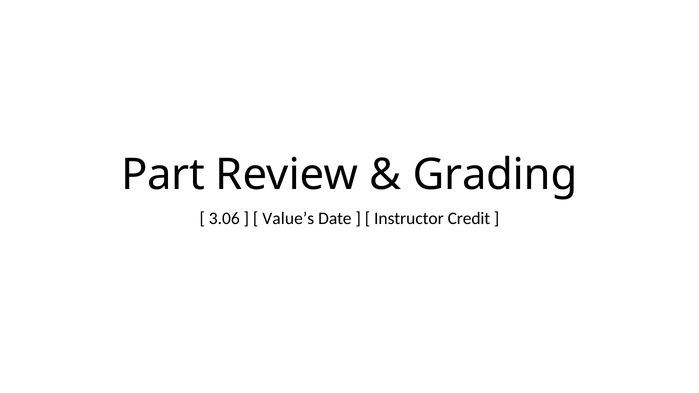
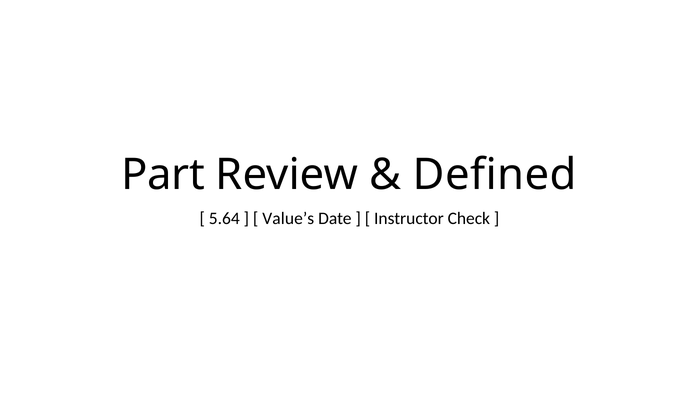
Grading: Grading -> Defined
3.06: 3.06 -> 5.64
Credit: Credit -> Check
